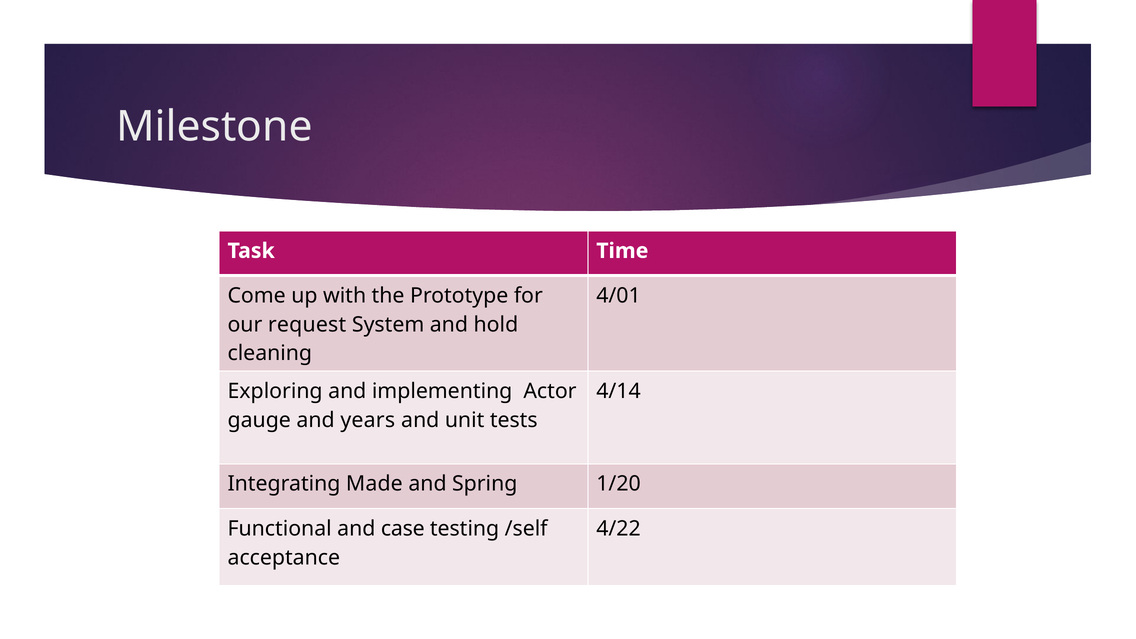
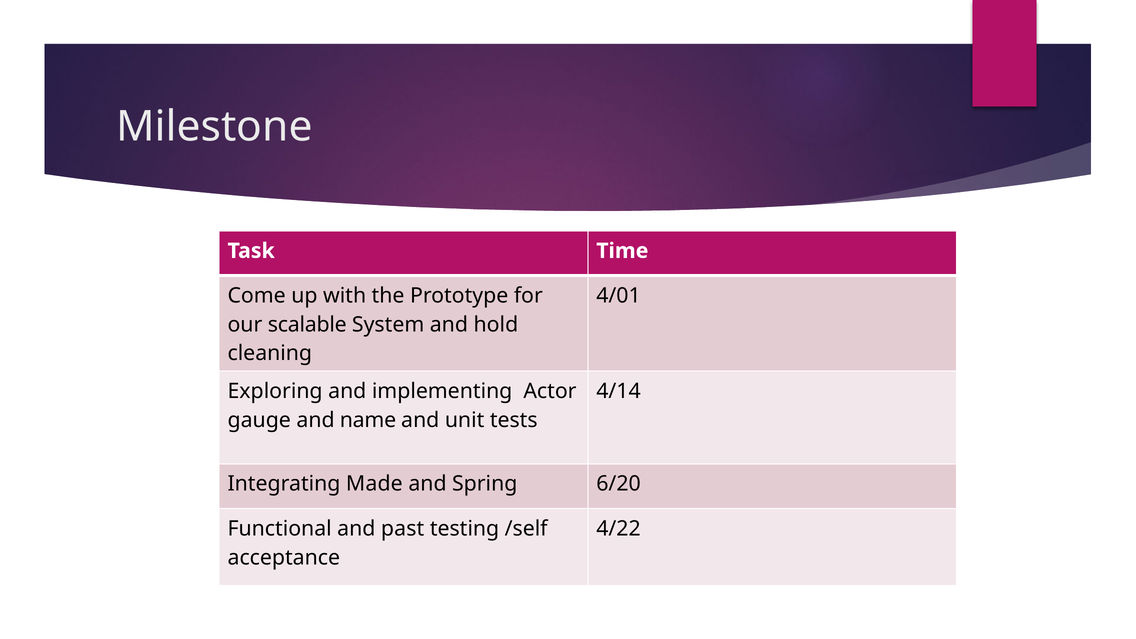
request: request -> scalable
years: years -> name
1/20: 1/20 -> 6/20
case: case -> past
